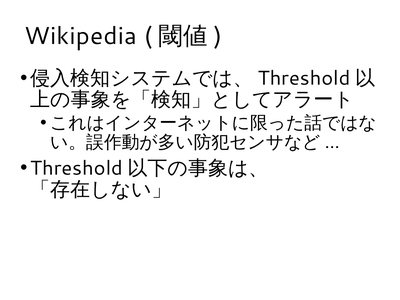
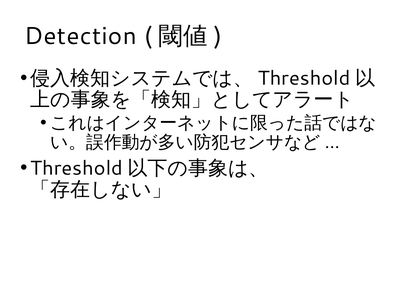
Wikipedia: Wikipedia -> Detection
